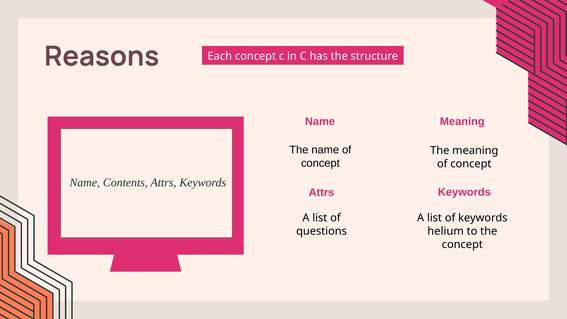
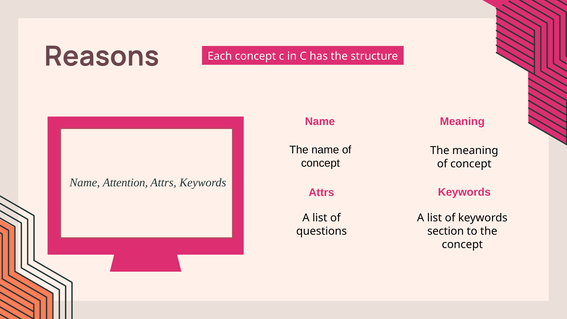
Contents: Contents -> Attention
helium: helium -> section
